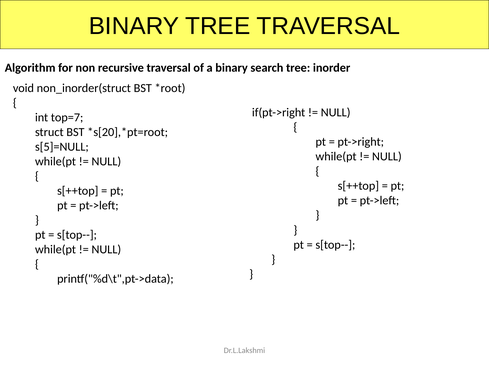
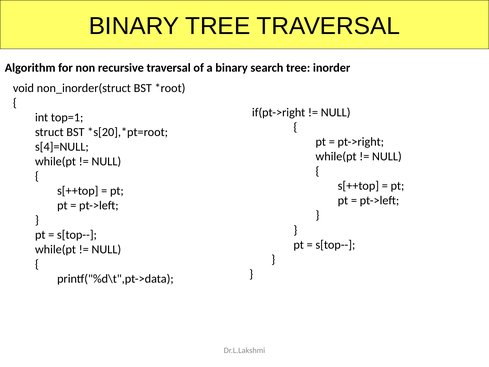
top=7: top=7 -> top=1
s[5]=NULL: s[5]=NULL -> s[4]=NULL
